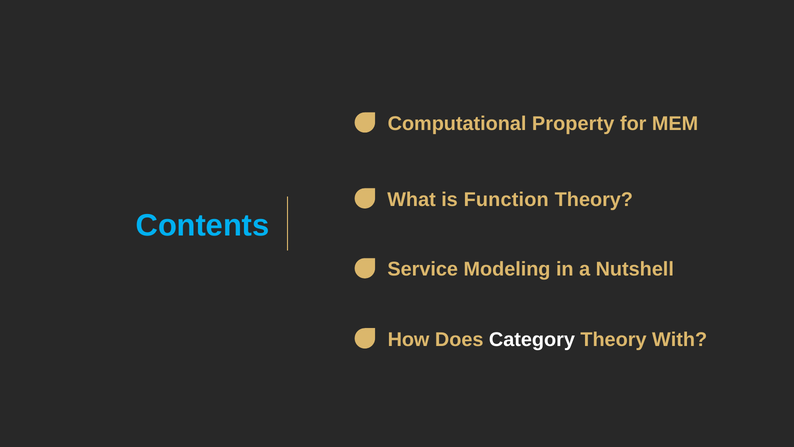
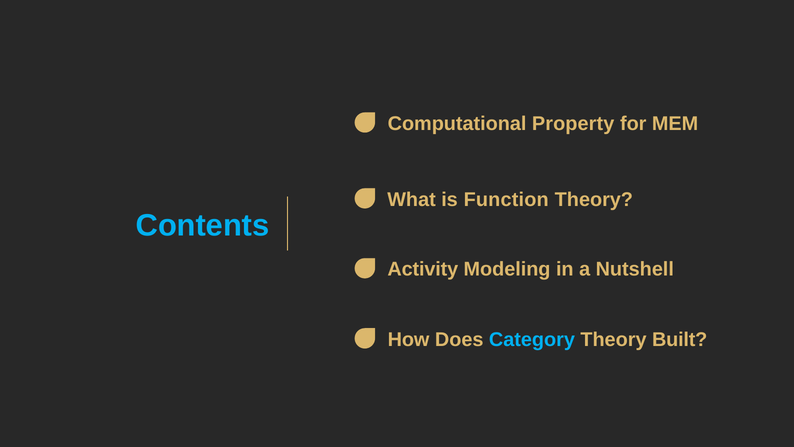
Service: Service -> Activity
Category colour: white -> light blue
With: With -> Built
